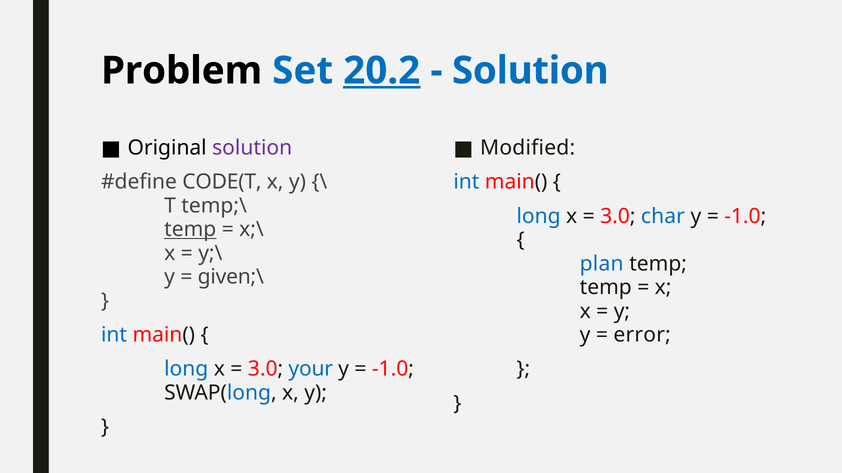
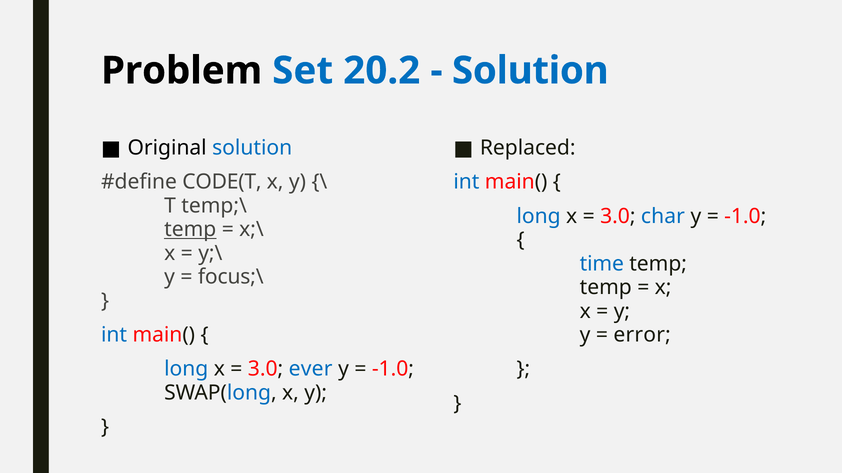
20.2 underline: present -> none
solution at (252, 148) colour: purple -> blue
Modified: Modified -> Replaced
plan: plan -> time
given;\: given;\ -> focus;\
your: your -> ever
